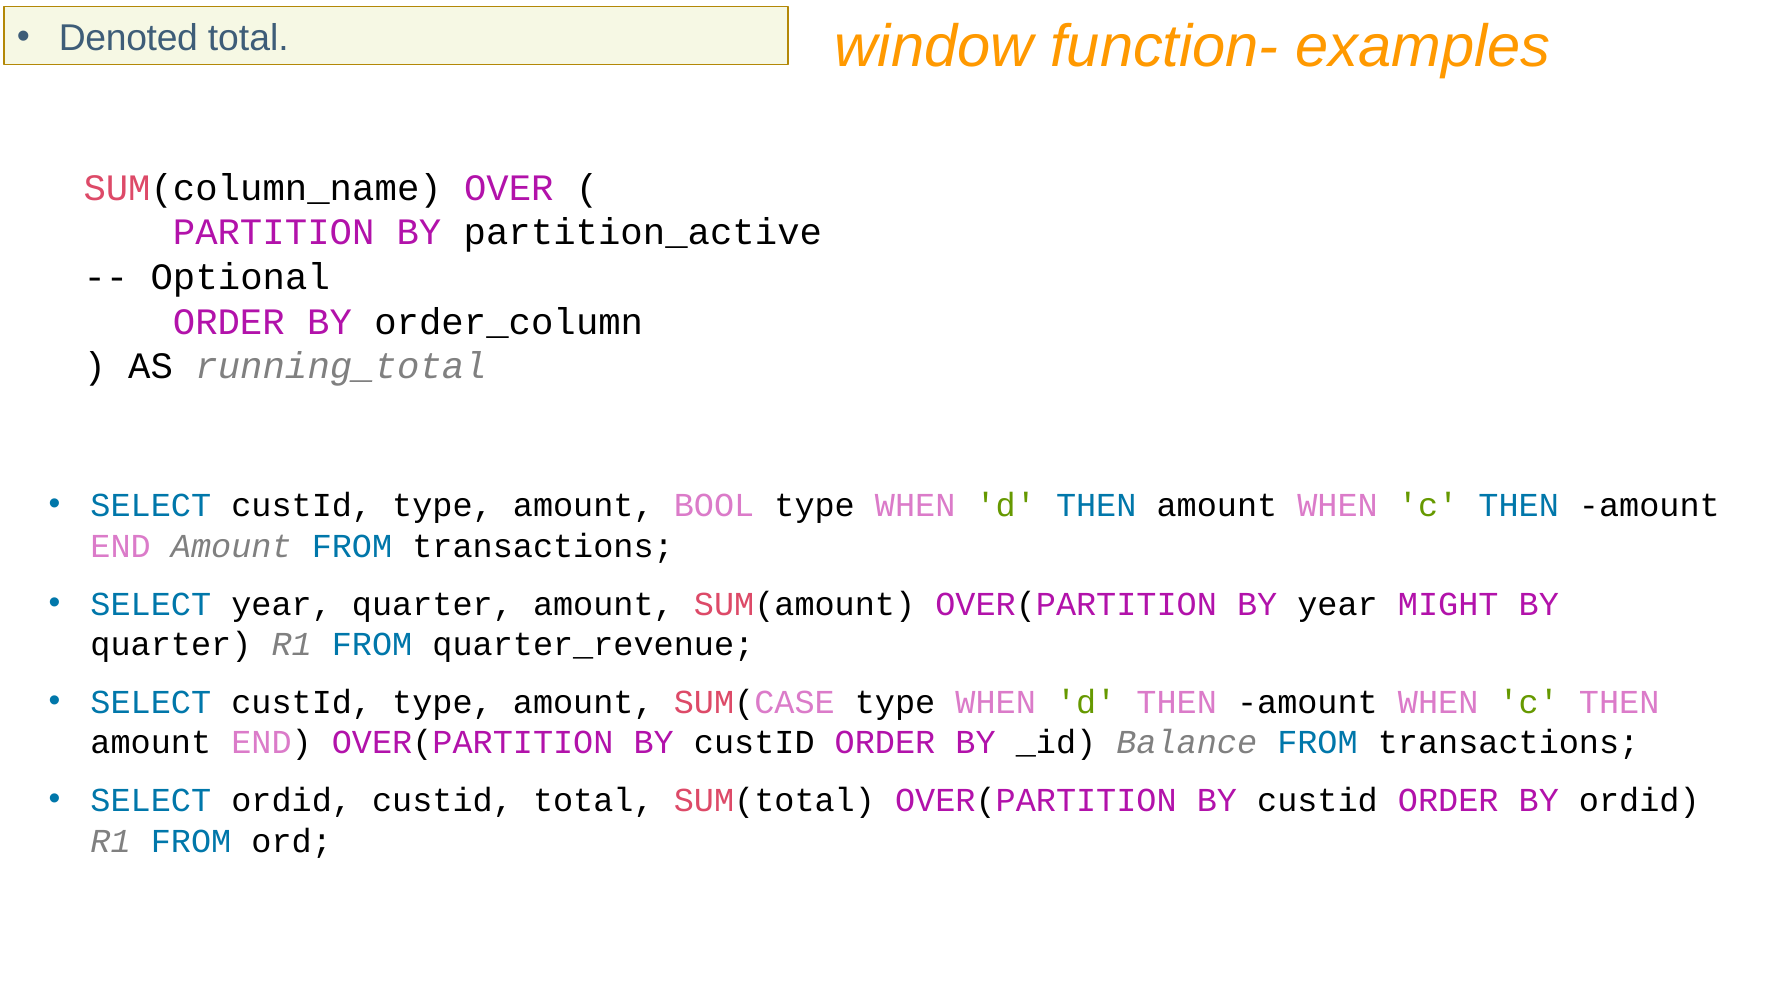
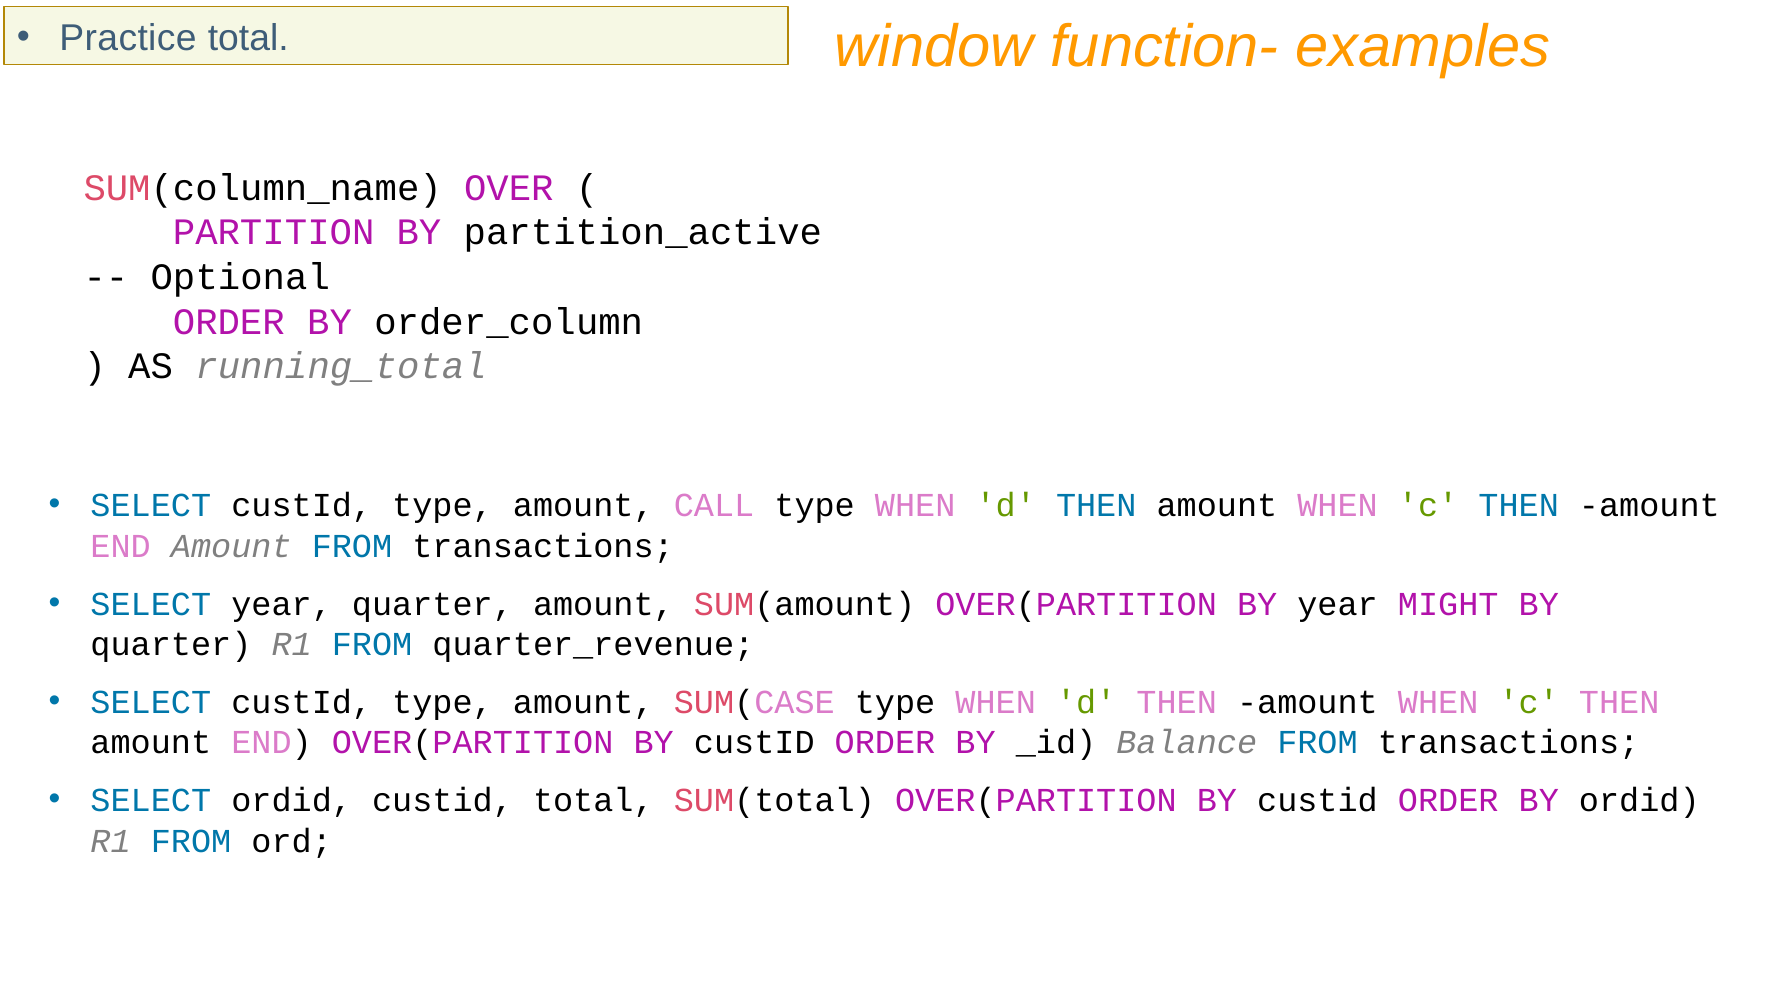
Denoted: Denoted -> Practice
BOOL: BOOL -> CALL
